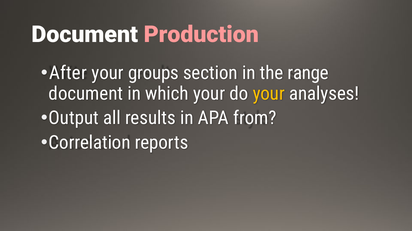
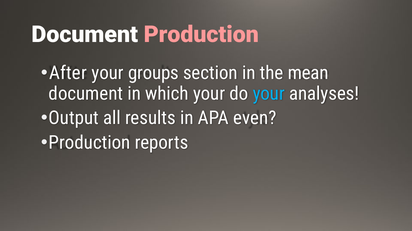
range: range -> mean
your at (269, 94) colour: yellow -> light blue
from: from -> even
Correlation at (90, 143): Correlation -> Production
